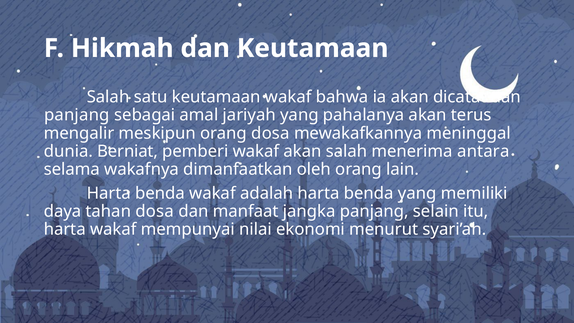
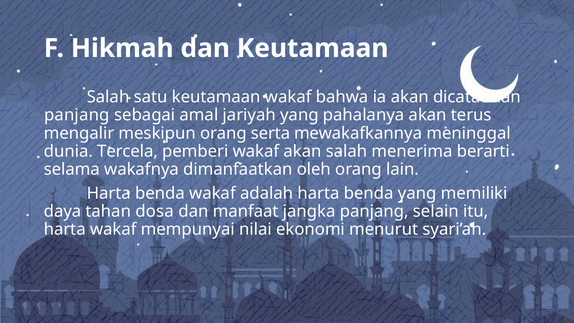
orang dosa: dosa -> serta
Berniat: Berniat -> Tercela
antara: antara -> berarti
